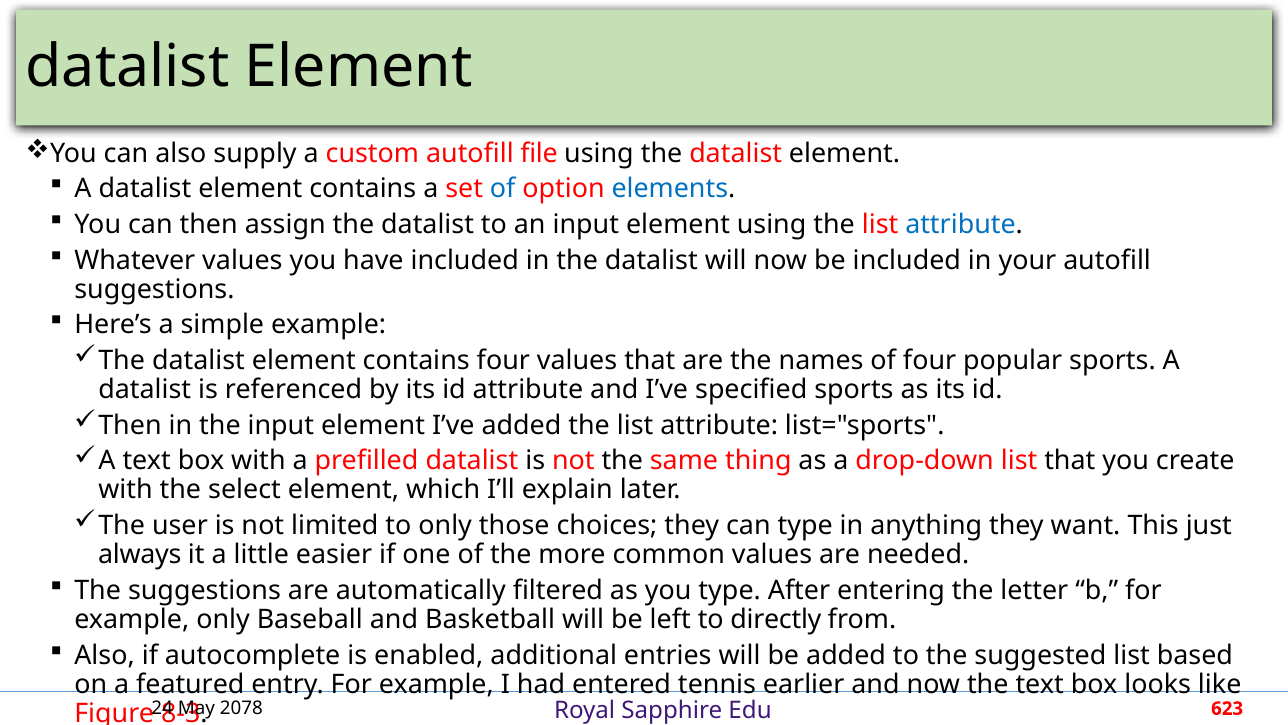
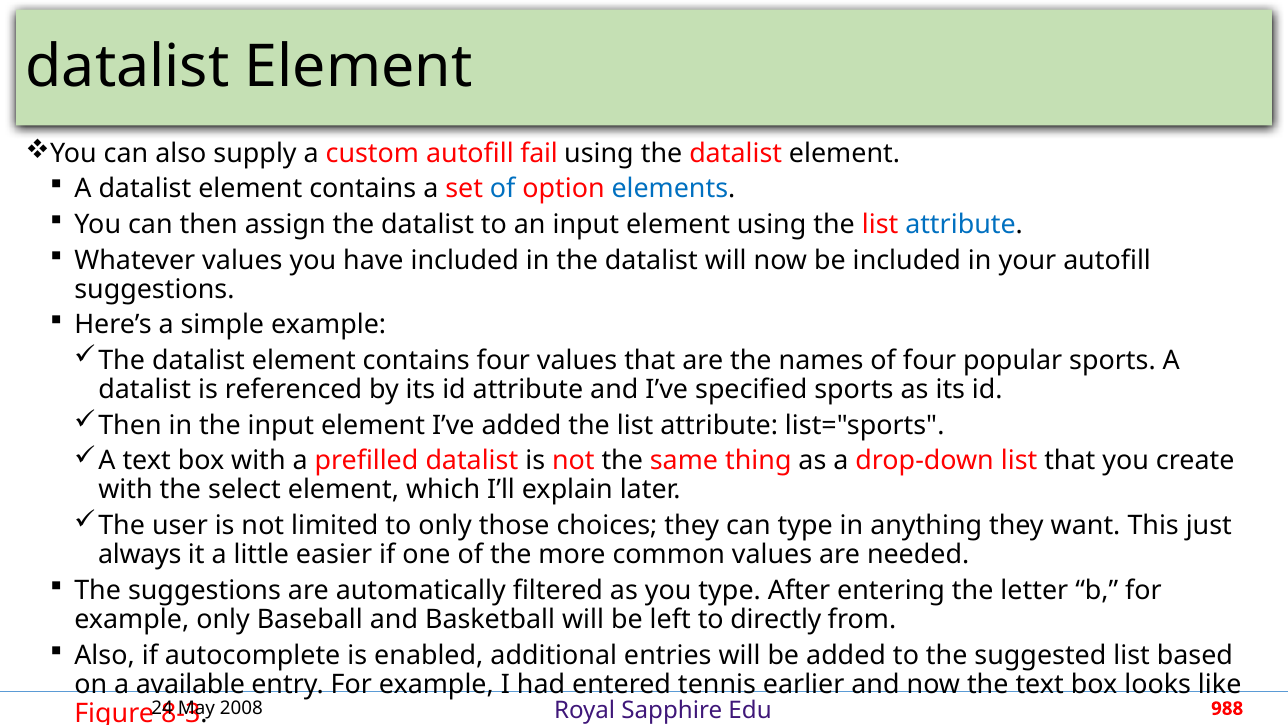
file: file -> fail
featured: featured -> available
2078: 2078 -> 2008
623: 623 -> 988
